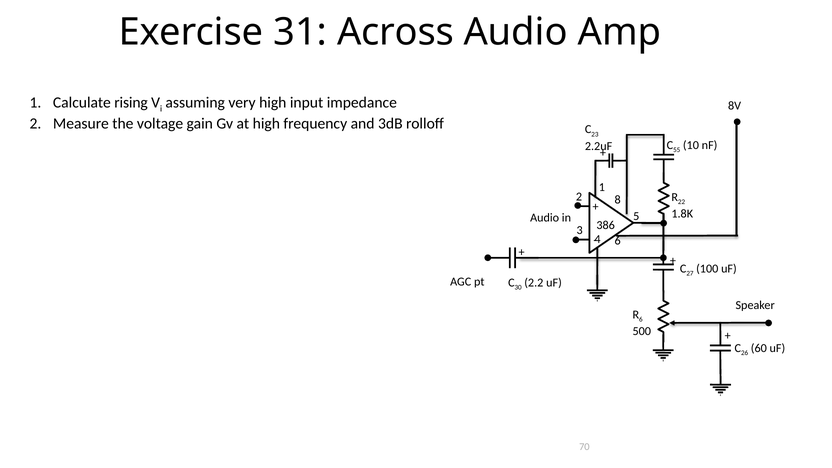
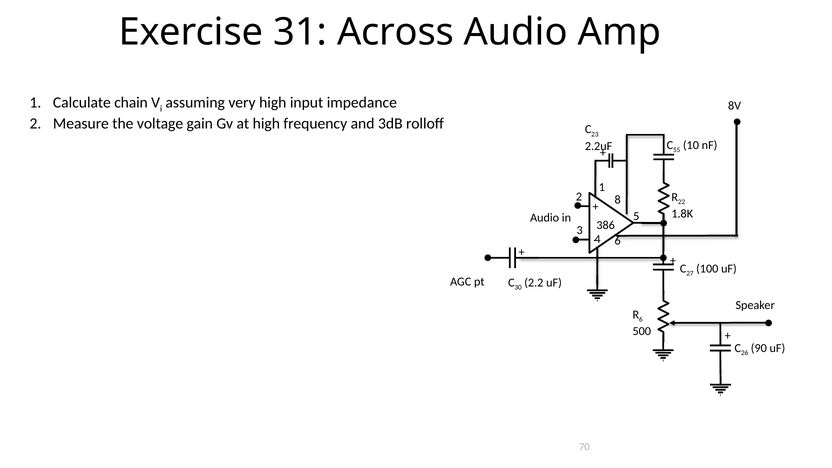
rising: rising -> chain
60: 60 -> 90
